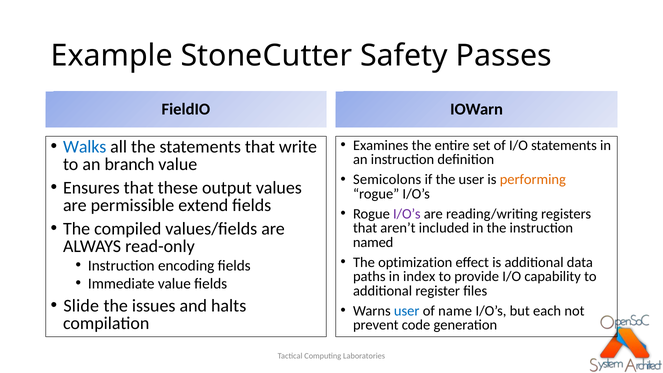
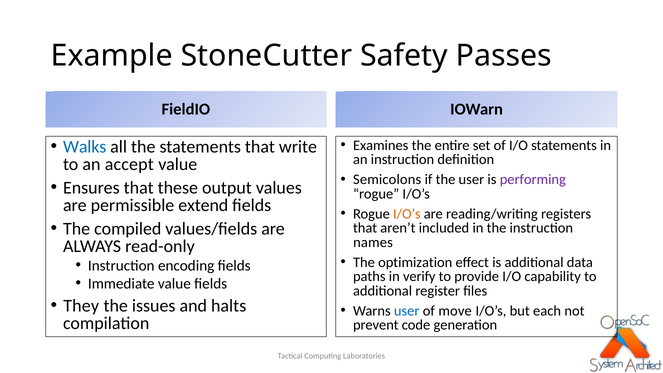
branch: branch -> accept
performing colour: orange -> purple
I/O’s at (407, 214) colour: purple -> orange
named: named -> names
index: index -> verify
Slide: Slide -> They
name: name -> move
